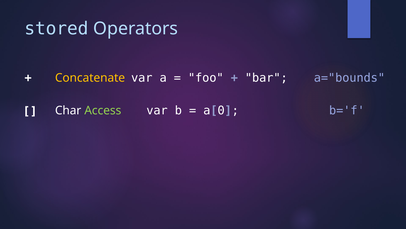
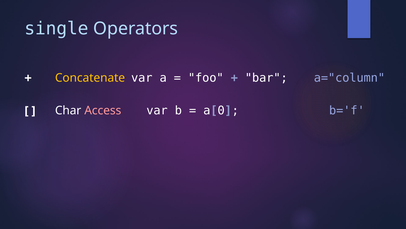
stored: stored -> single
a="bounds: a="bounds -> a="column
Access colour: light green -> pink
